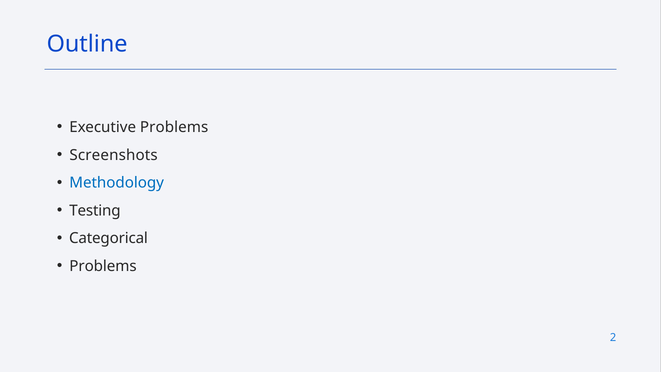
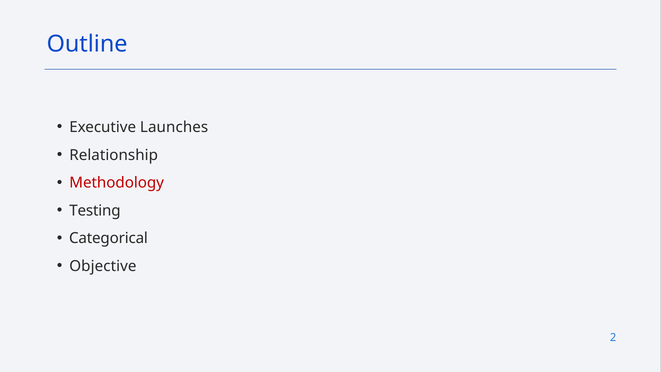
Executive Problems: Problems -> Launches
Screenshots: Screenshots -> Relationship
Methodology colour: blue -> red
Problems at (103, 266): Problems -> Objective
